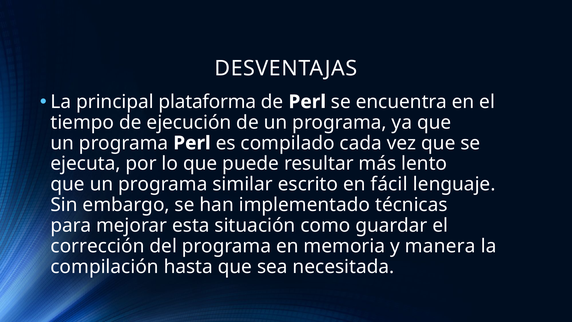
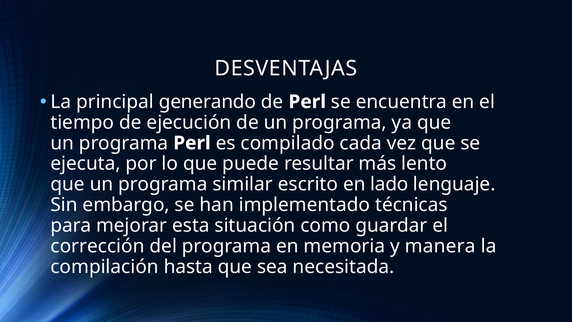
plataforma: plataforma -> generando
fácil: fácil -> lado
